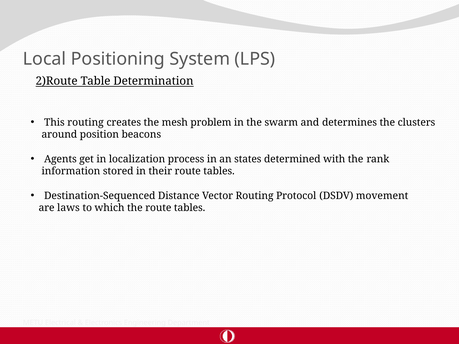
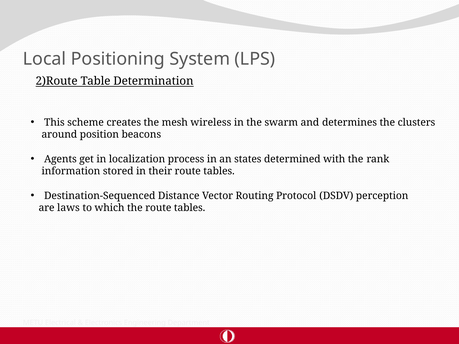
This routing: routing -> scheme
problem: problem -> wireless
movement: movement -> perception
